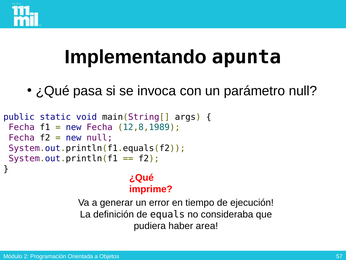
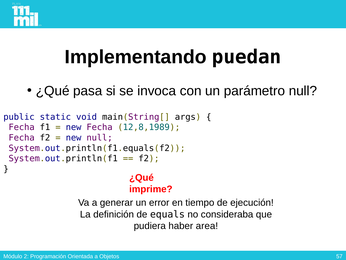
apunta: apunta -> puedan
